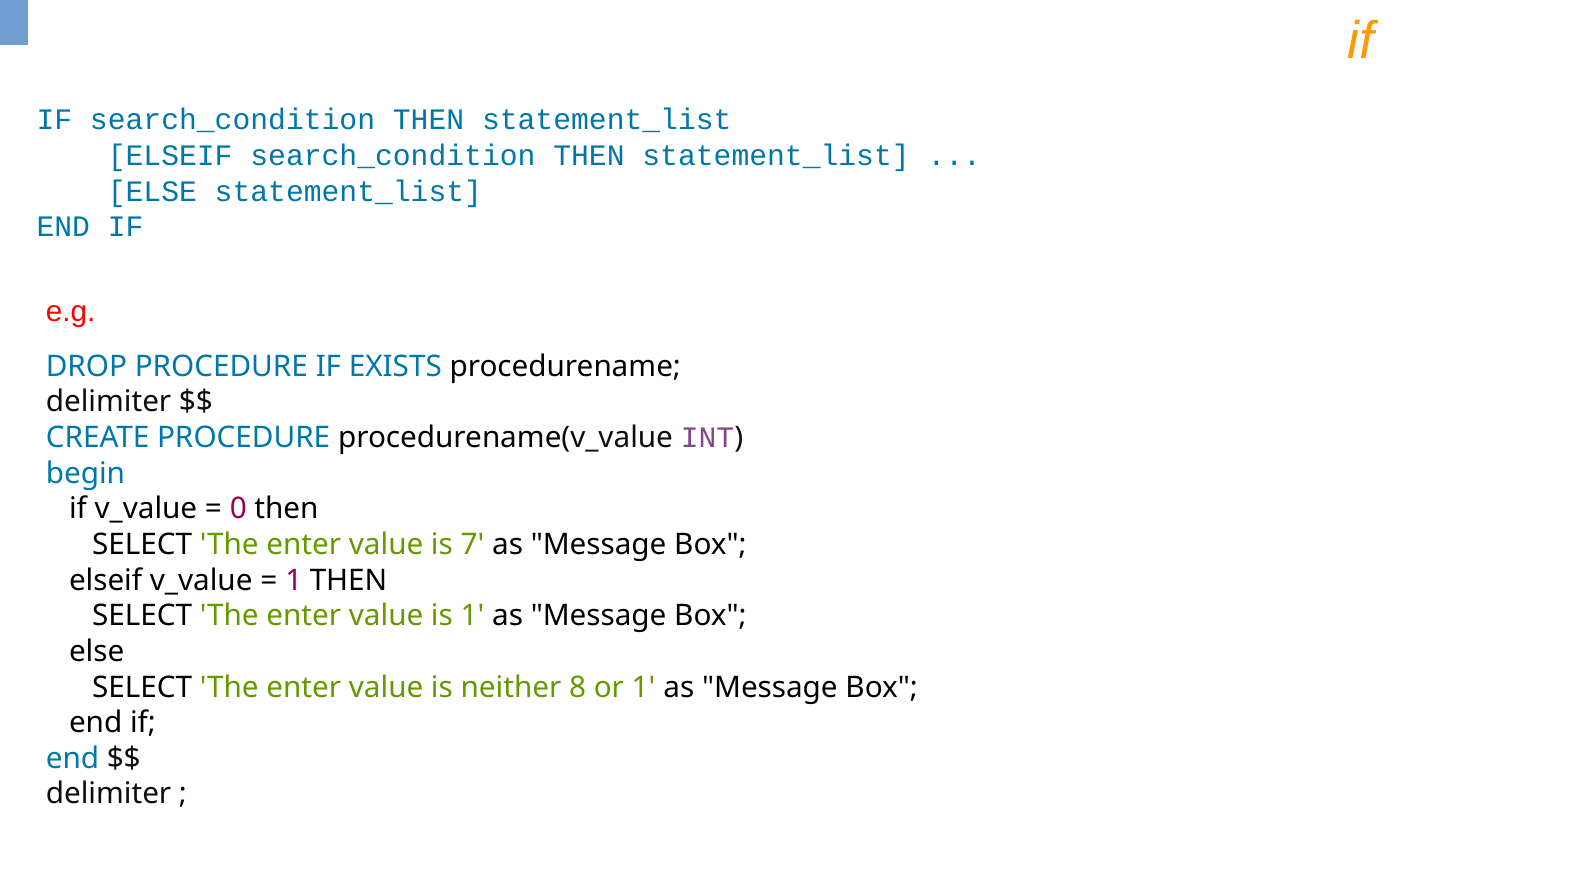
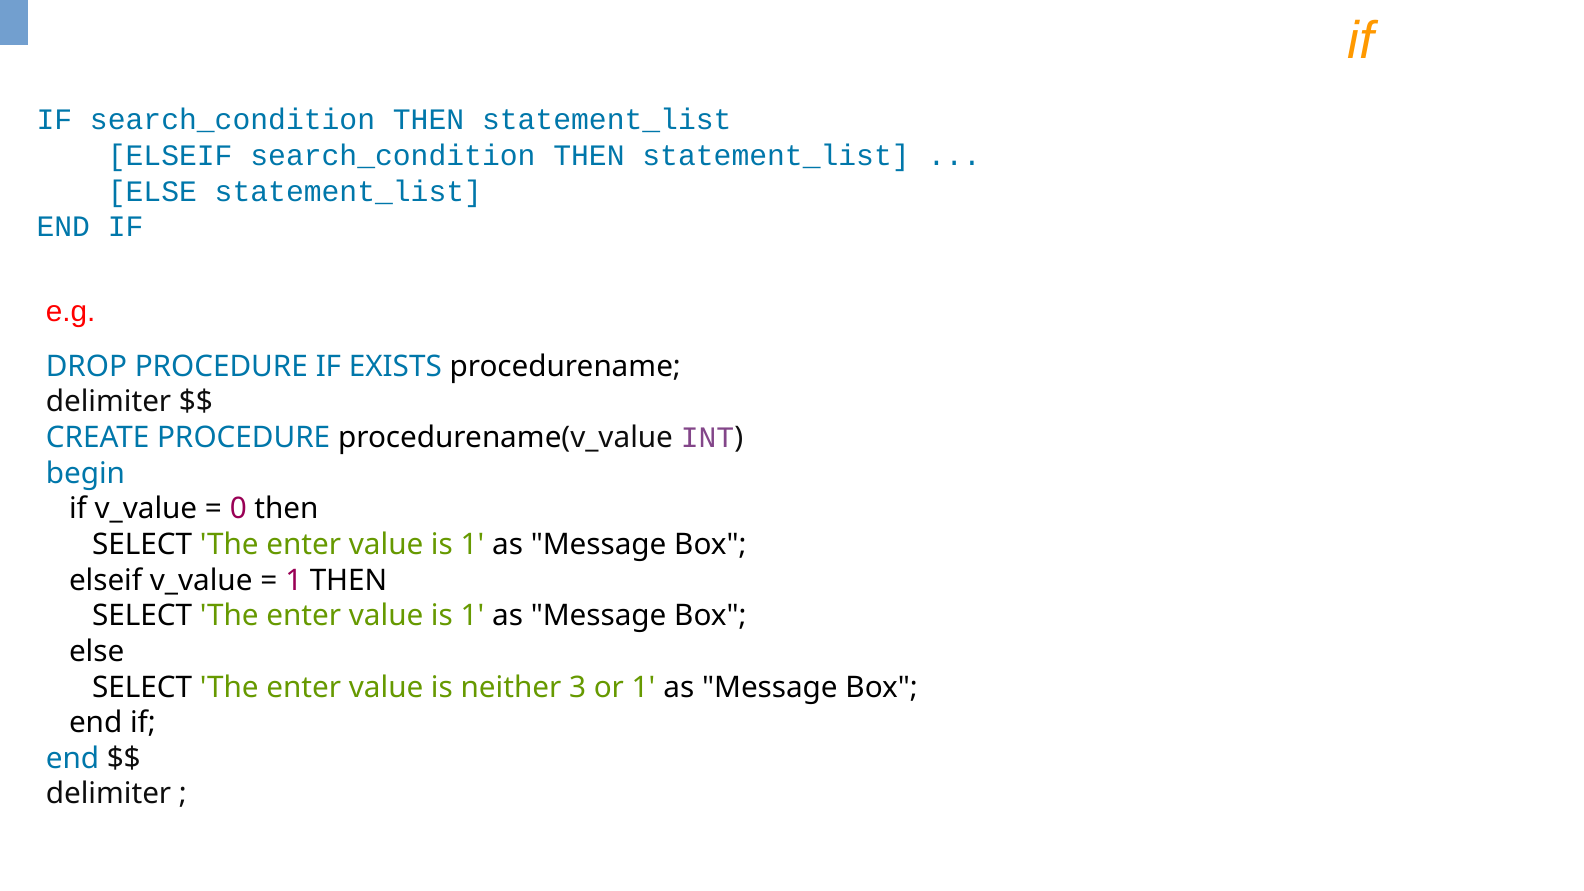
7 at (472, 545): 7 -> 1
8: 8 -> 3
